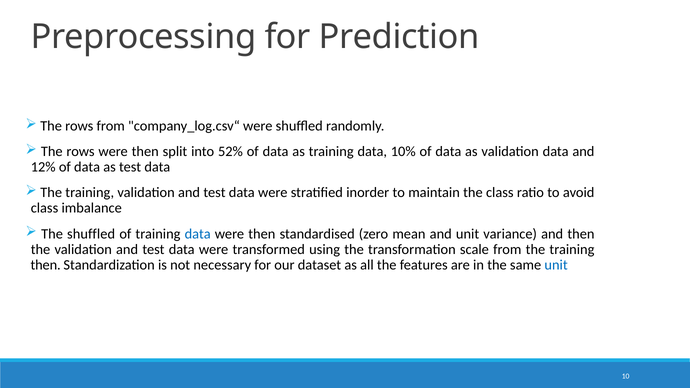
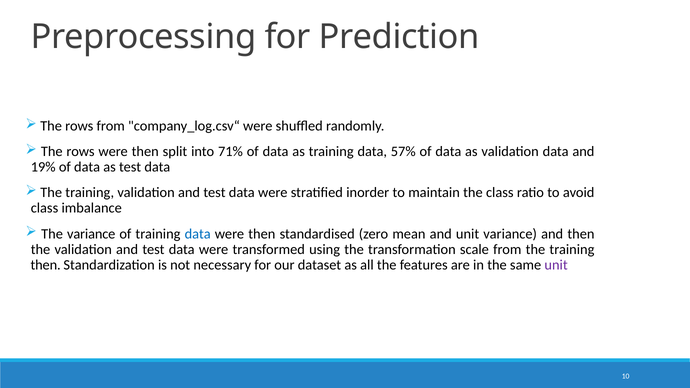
52%: 52% -> 71%
10%: 10% -> 57%
12%: 12% -> 19%
The shuffled: shuffled -> variance
unit at (556, 265) colour: blue -> purple
